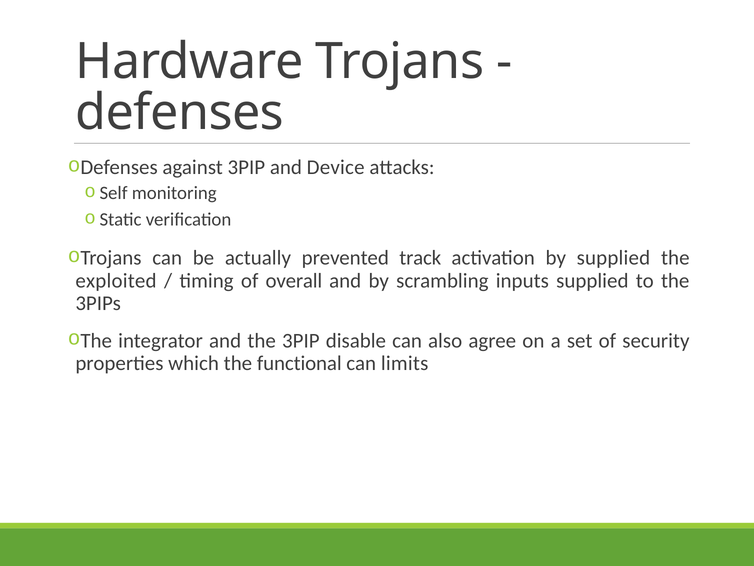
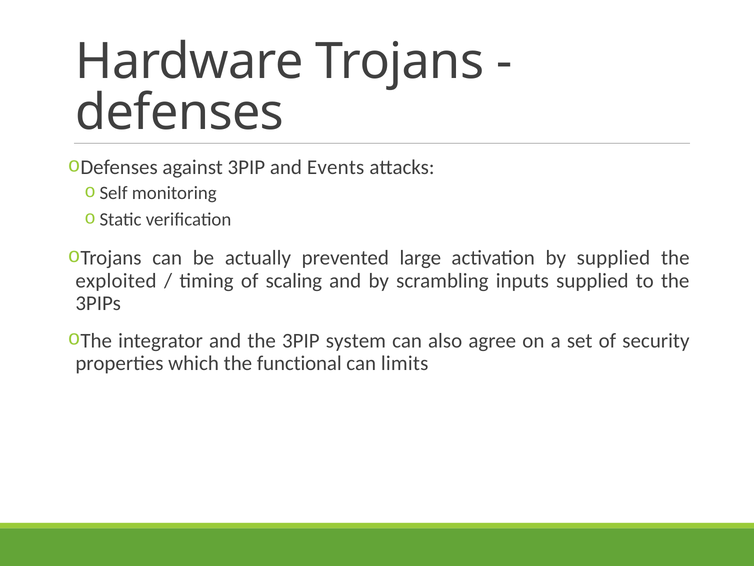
Device: Device -> Events
track: track -> large
overall: overall -> scaling
disable: disable -> system
